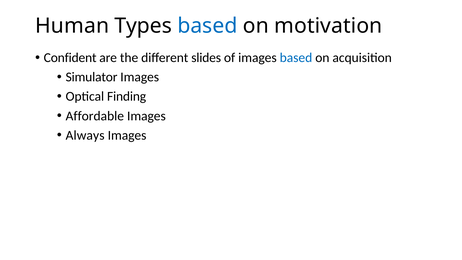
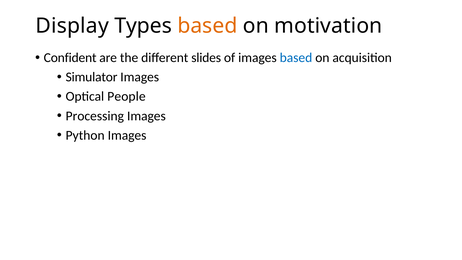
Human: Human -> Display
based at (207, 26) colour: blue -> orange
Finding: Finding -> People
Affordable: Affordable -> Processing
Always: Always -> Python
